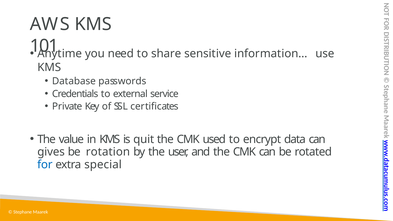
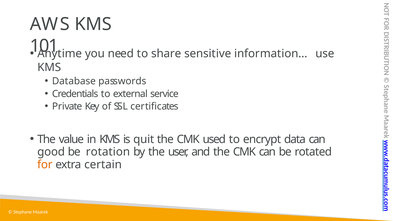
gives: gives -> good
for colour: blue -> orange
special: special -> certain
